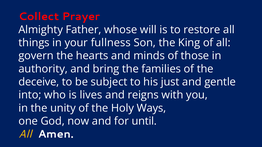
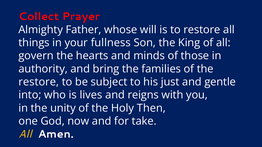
deceive at (39, 82): deceive -> restore
Ways: Ways -> Then
until: until -> take
